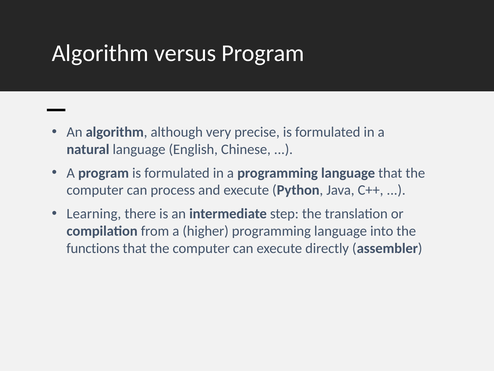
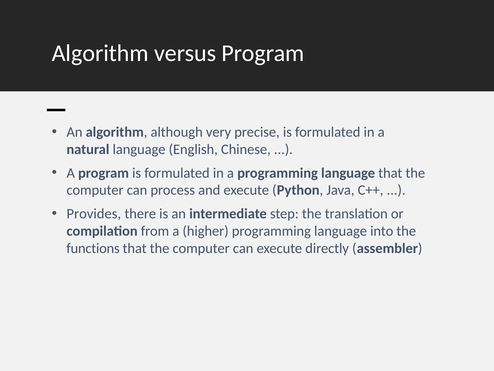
Learning: Learning -> Provides
